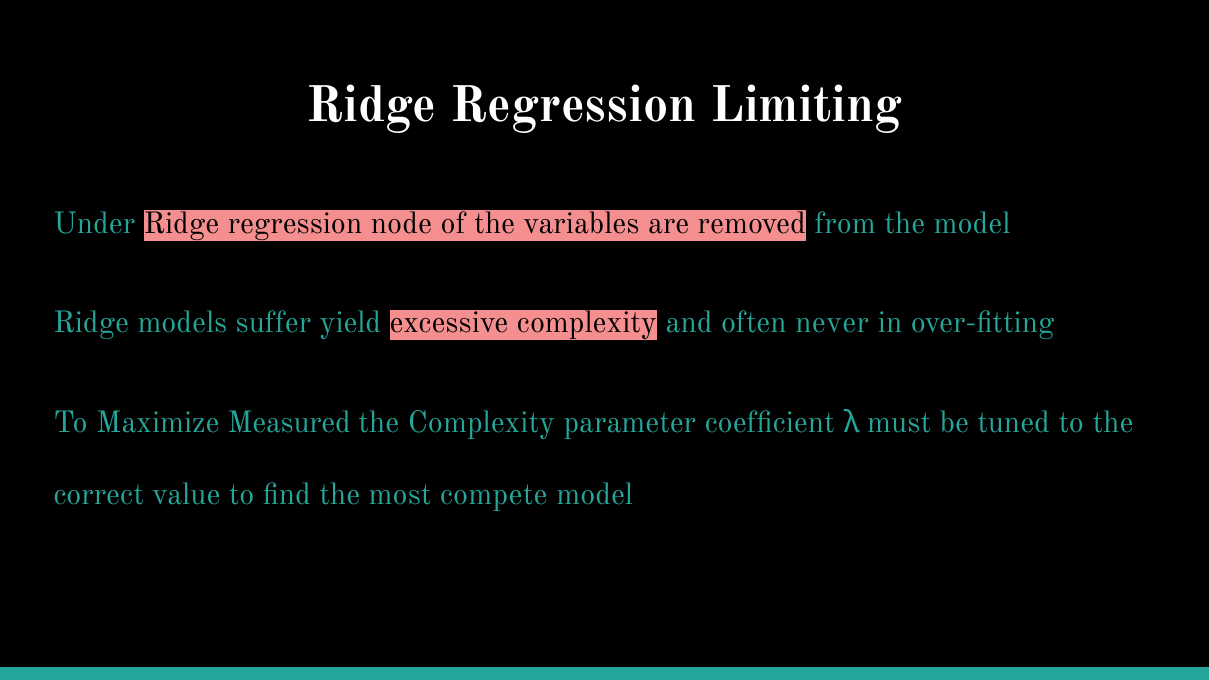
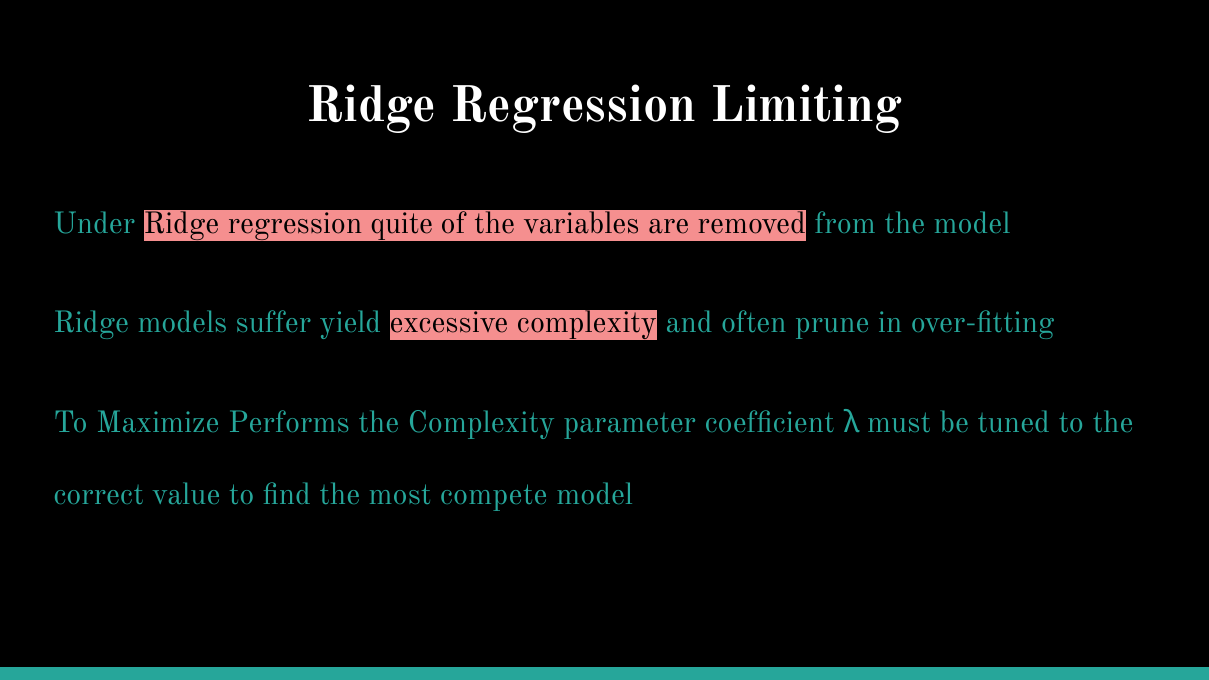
node: node -> quite
never: never -> prune
Measured: Measured -> Performs
